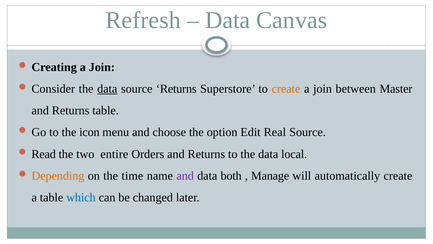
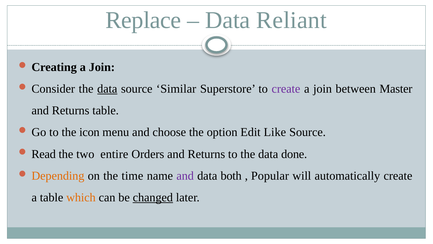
Refresh: Refresh -> Replace
Canvas: Canvas -> Reliant
source Returns: Returns -> Similar
create at (286, 89) colour: orange -> purple
Real: Real -> Like
local: local -> done
Manage: Manage -> Popular
which colour: blue -> orange
changed underline: none -> present
